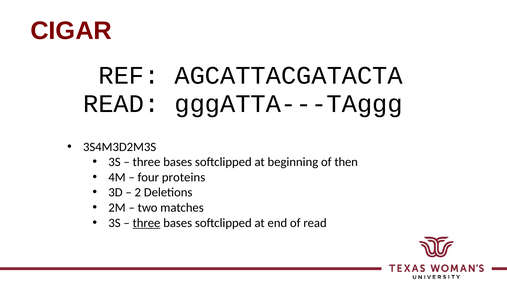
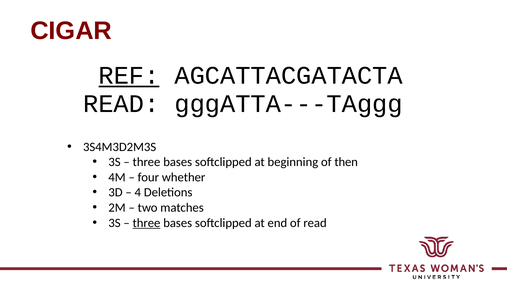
REF underline: none -> present
proteins: proteins -> whether
2: 2 -> 4
